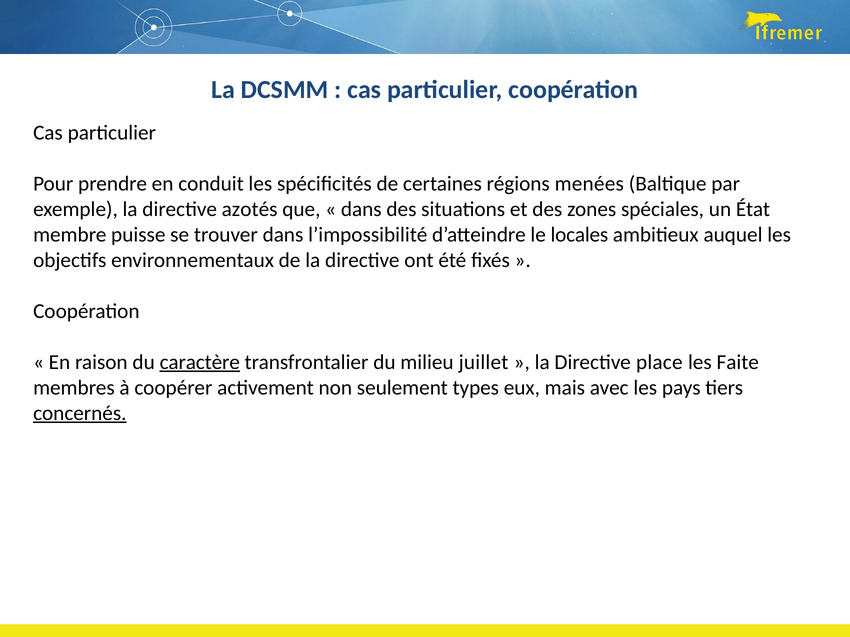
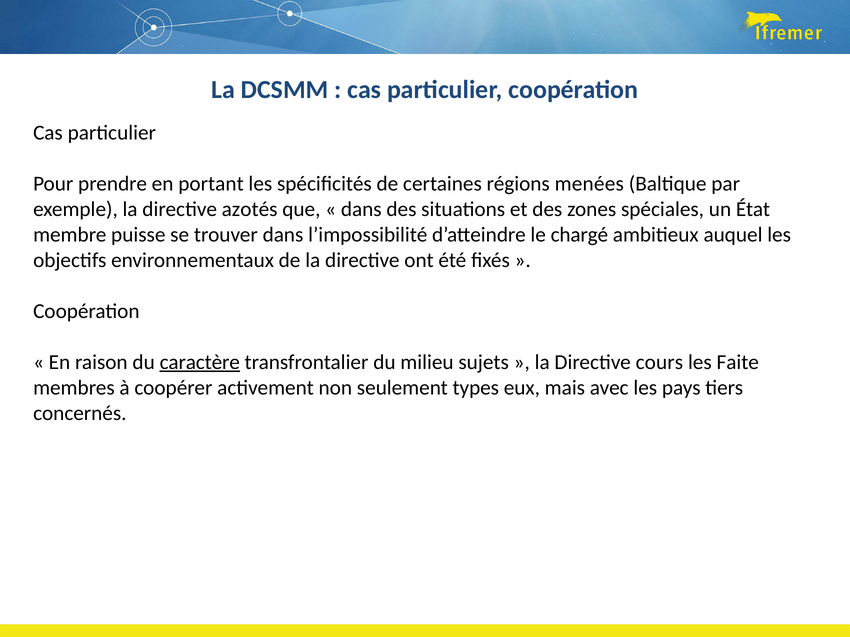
conduit: conduit -> portant
locales: locales -> chargé
juillet: juillet -> sujets
place: place -> cours
concernés underline: present -> none
